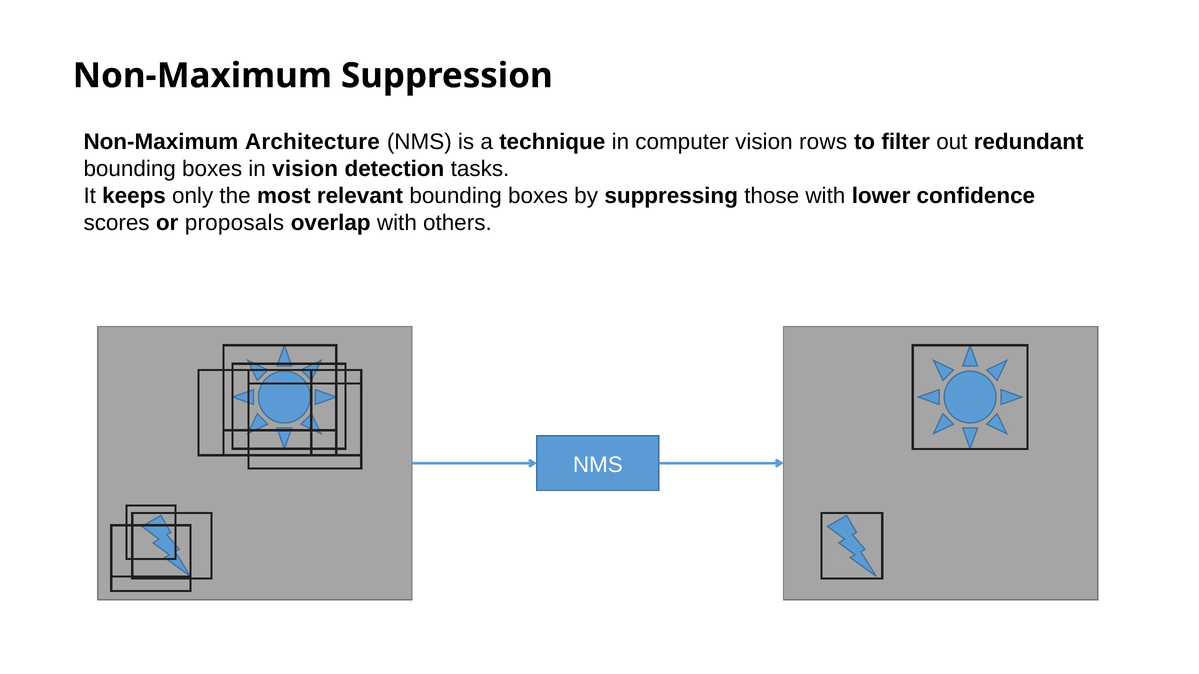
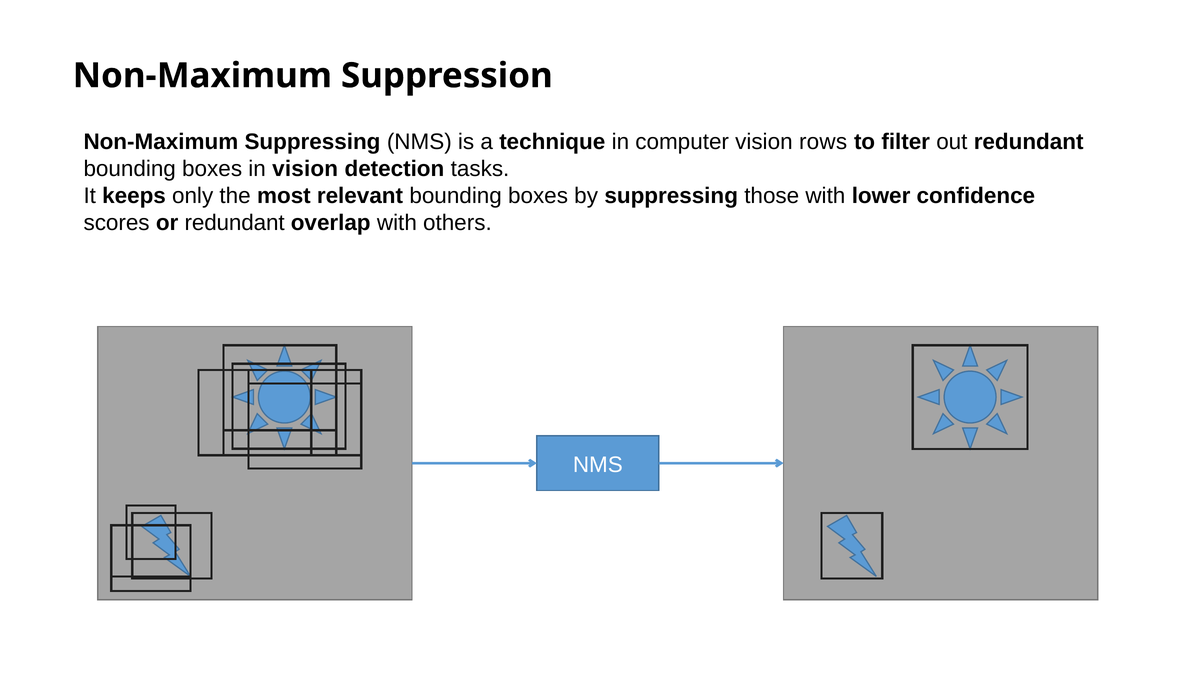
Non-Maximum Architecture: Architecture -> Suppressing
or proposals: proposals -> redundant
